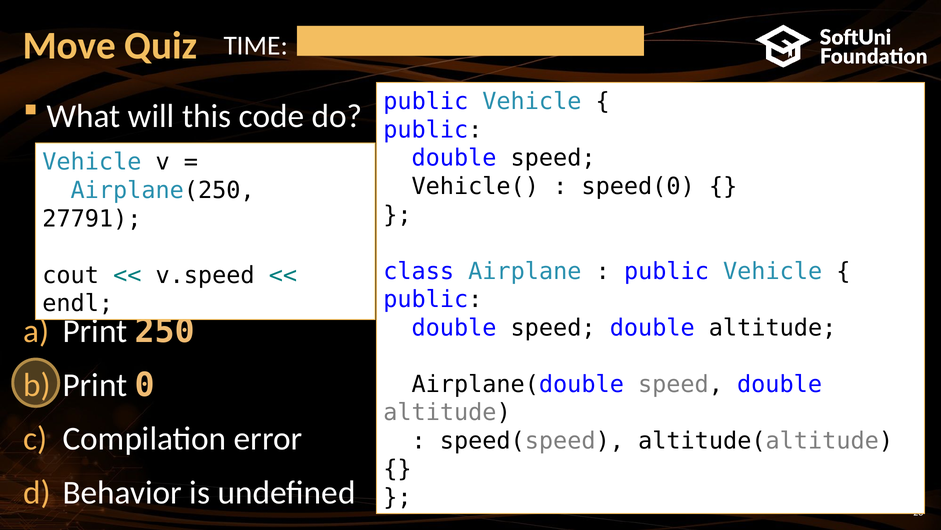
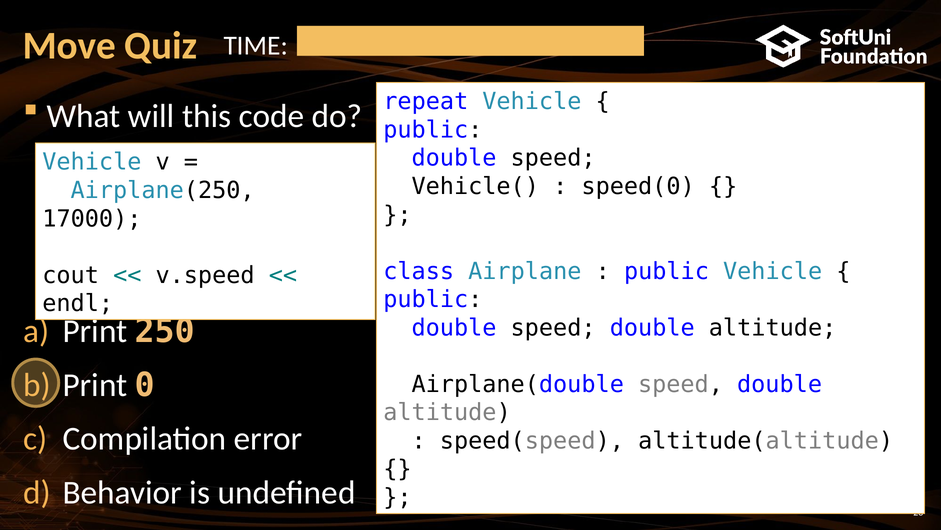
public at (426, 102): public -> repeat
27791: 27791 -> 17000
